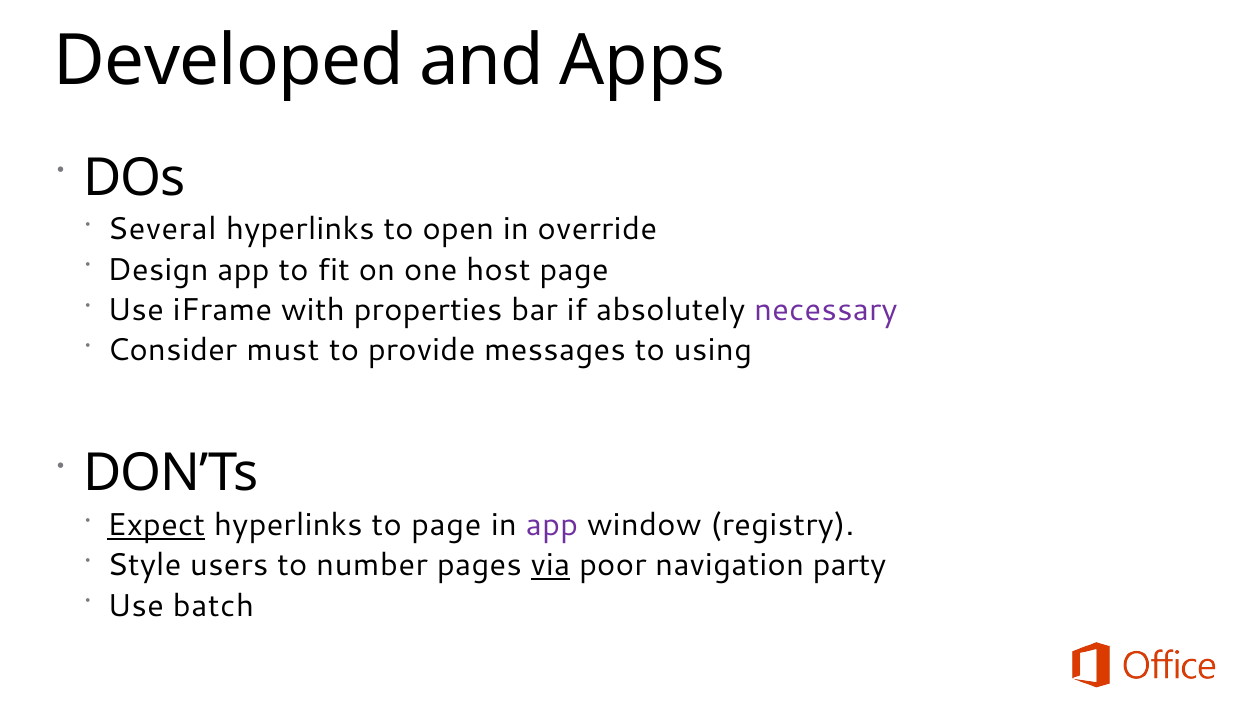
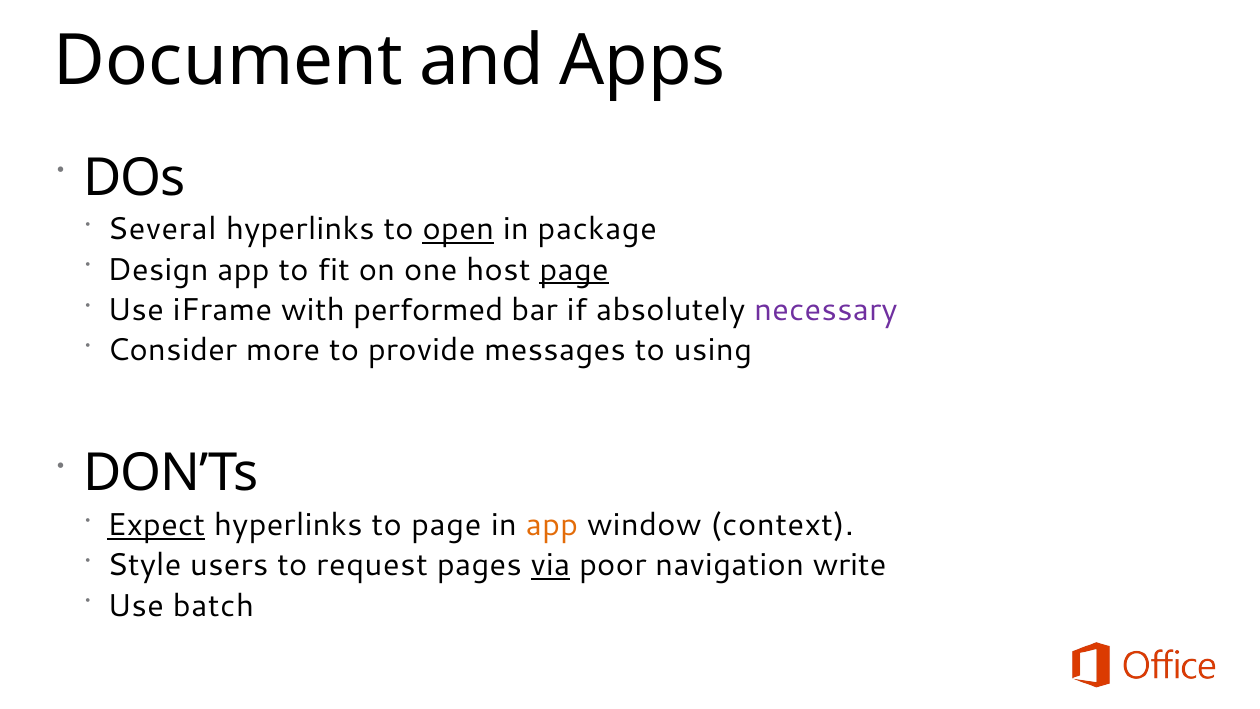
Developed: Developed -> Document
open underline: none -> present
override: override -> package
page at (574, 270) underline: none -> present
properties: properties -> performed
must: must -> more
app at (552, 525) colour: purple -> orange
registry: registry -> context
number: number -> request
party: party -> write
